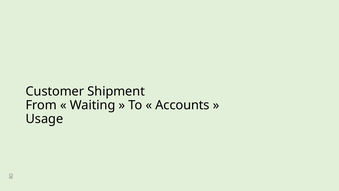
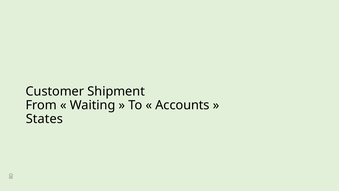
Usage: Usage -> States
